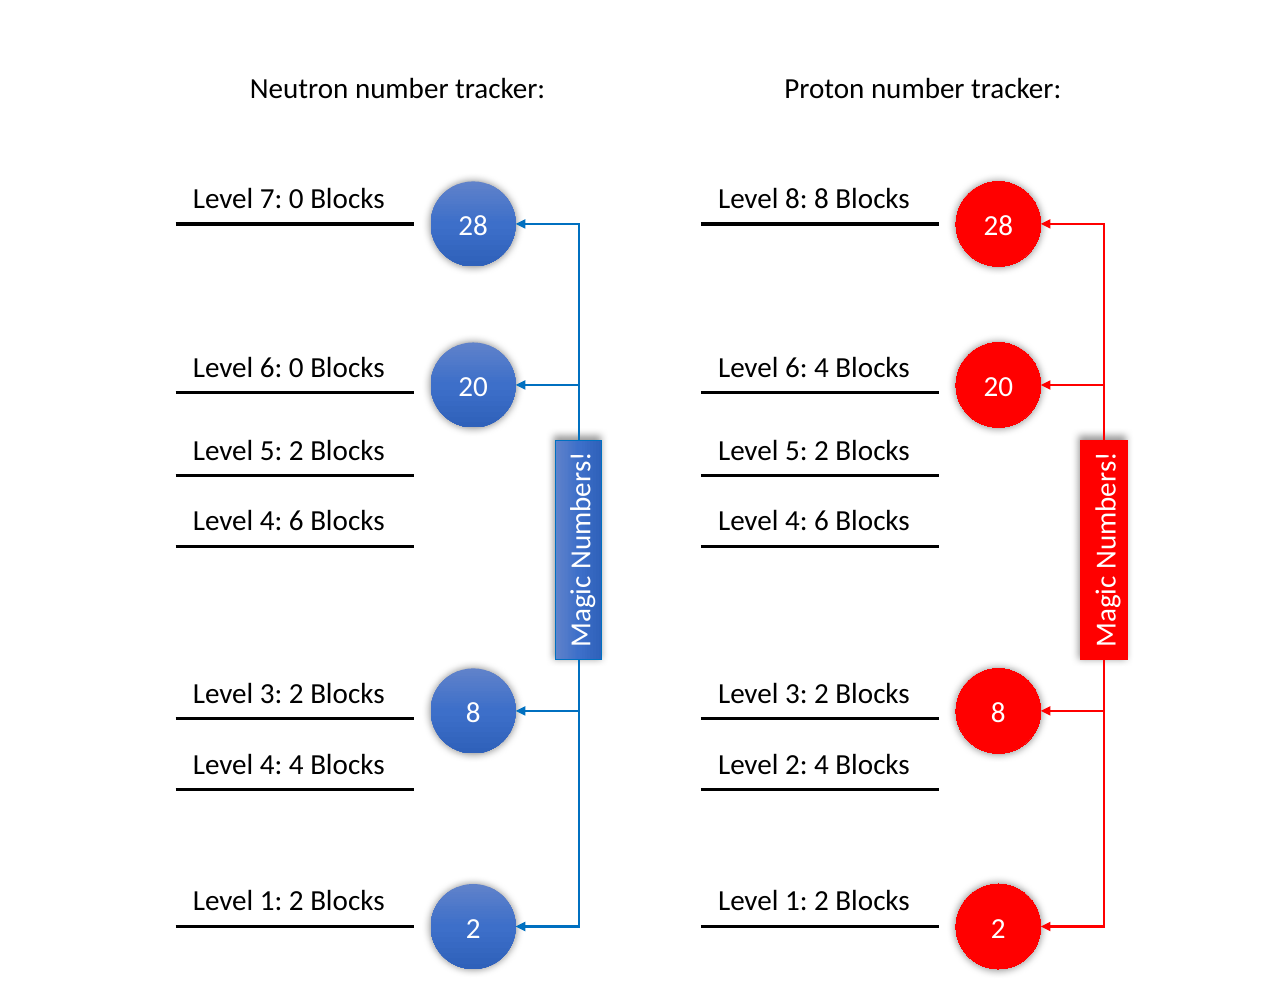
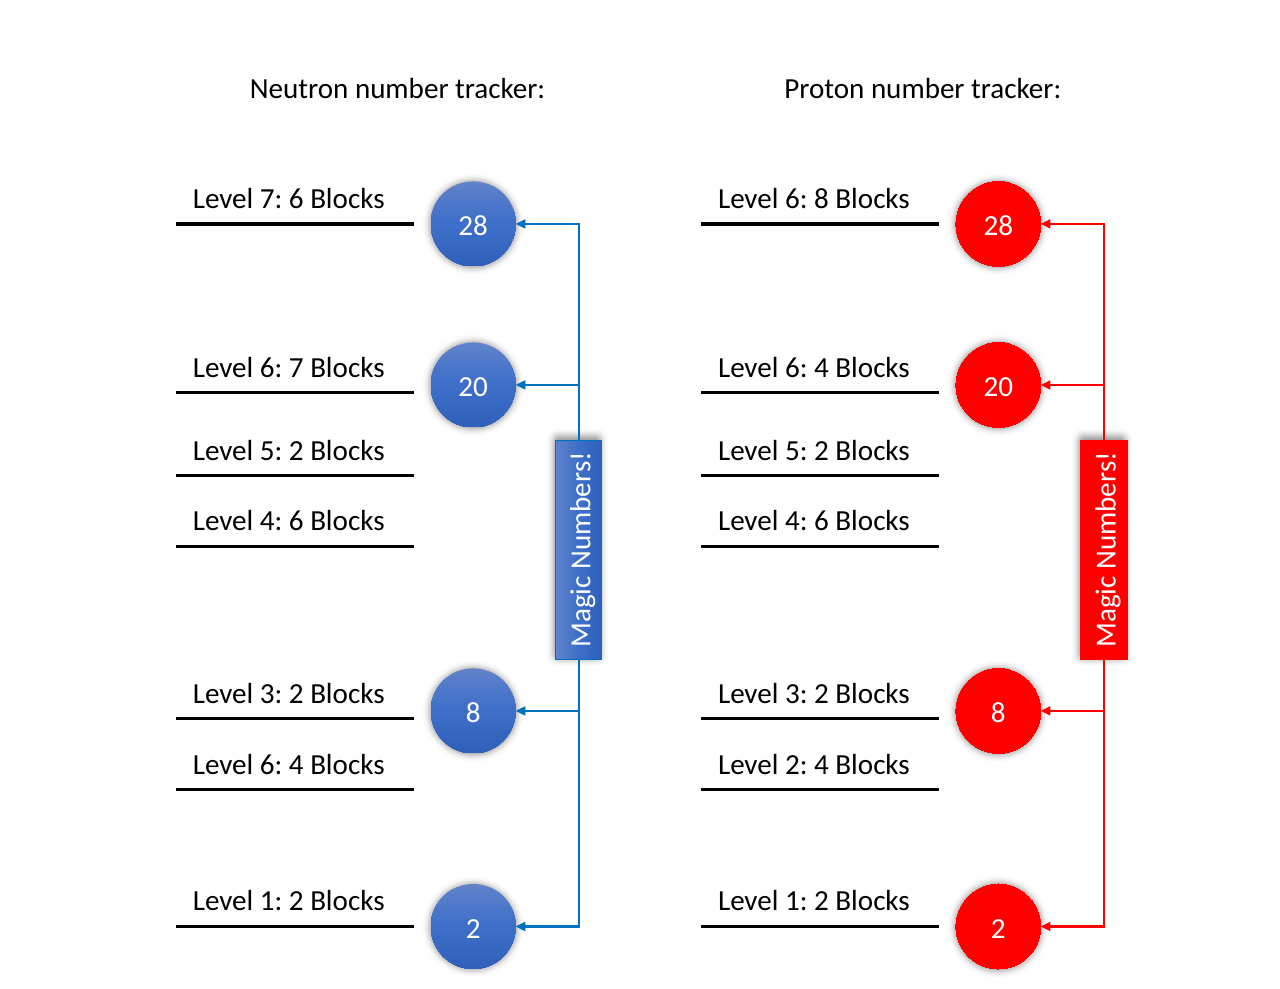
7 0: 0 -> 6
8 at (796, 199): 8 -> 6
6 0: 0 -> 7
4 at (271, 764): 4 -> 6
